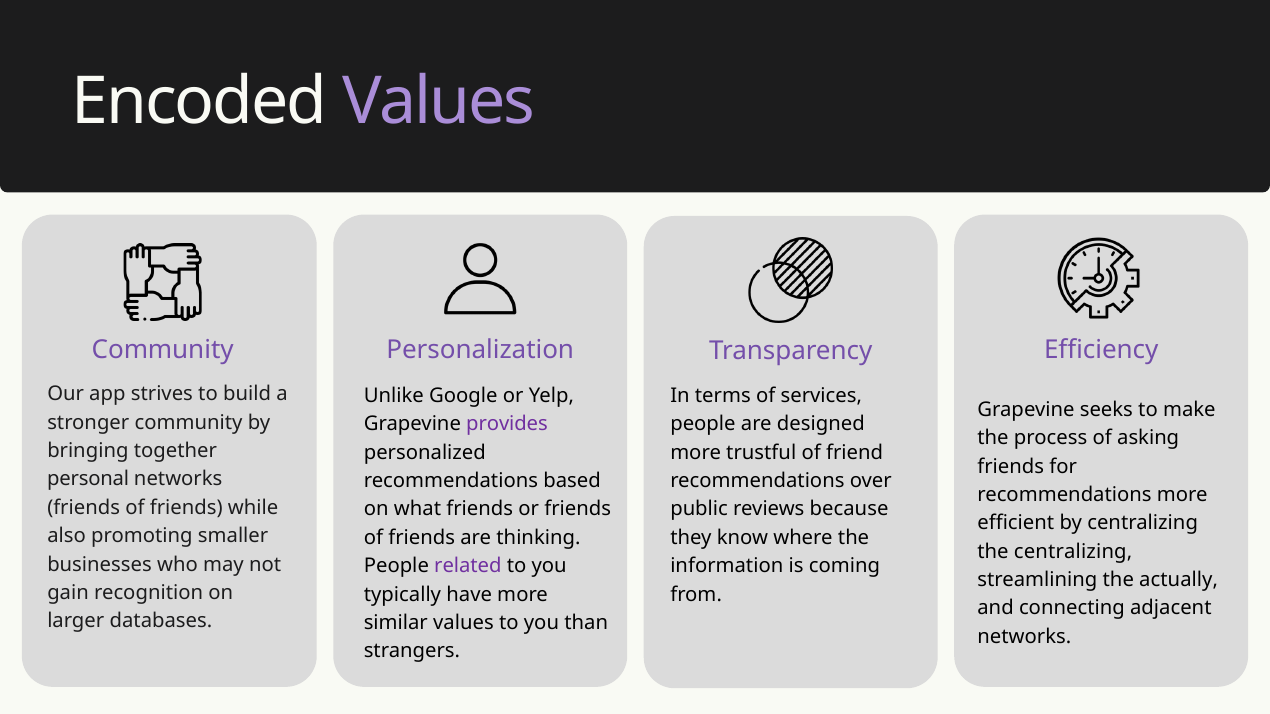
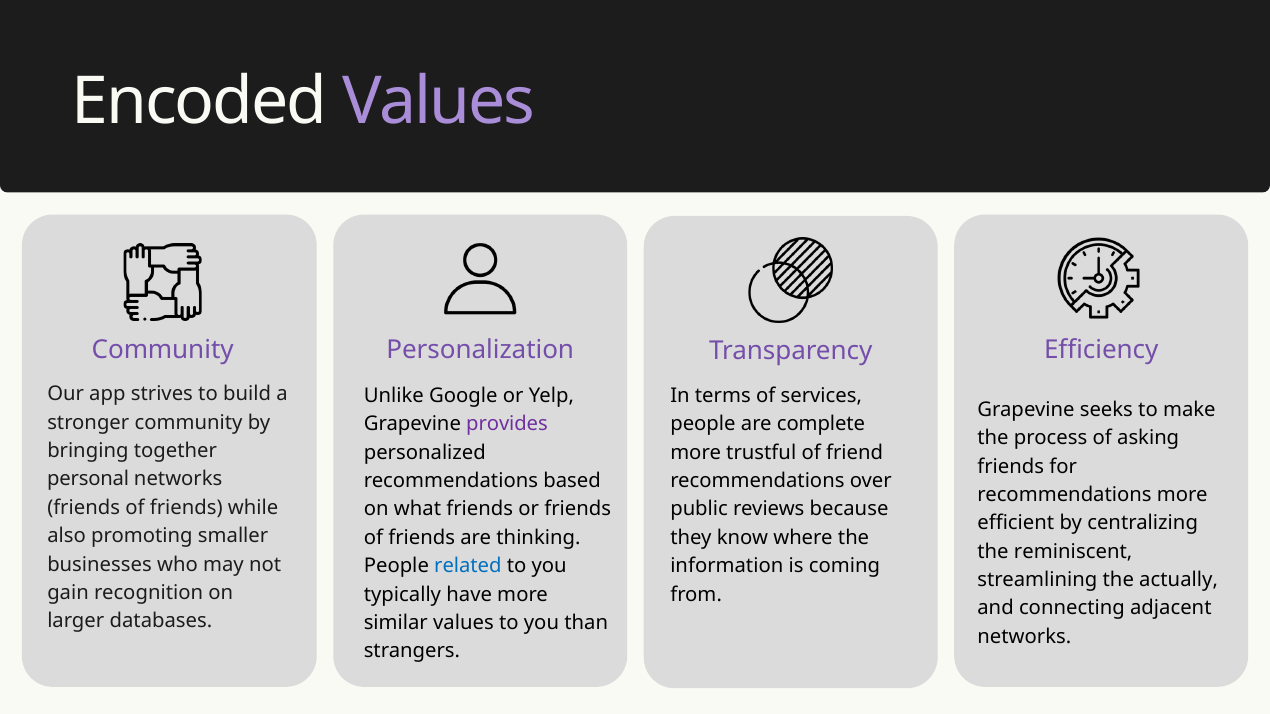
designed: designed -> complete
the centralizing: centralizing -> reminiscent
related colour: purple -> blue
